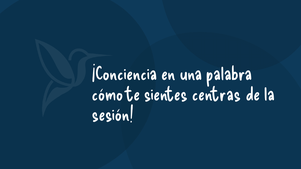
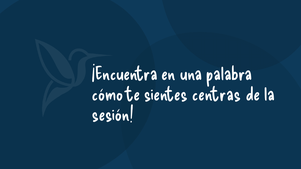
¡Conciencia: ¡Conciencia -> ¡Encuentra
